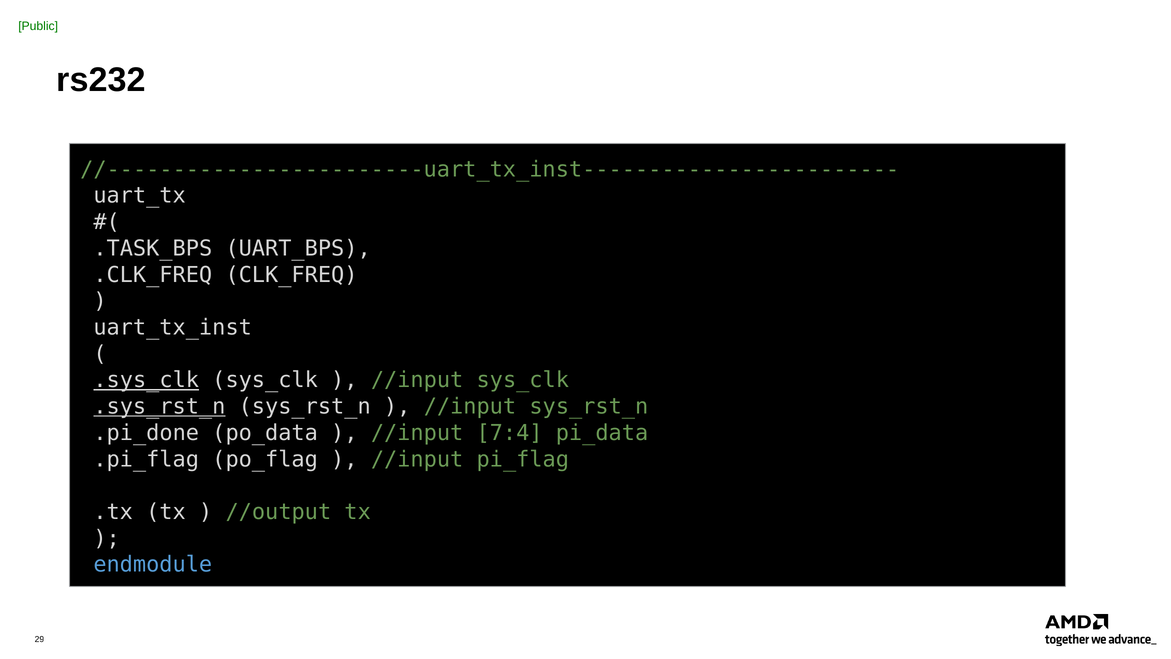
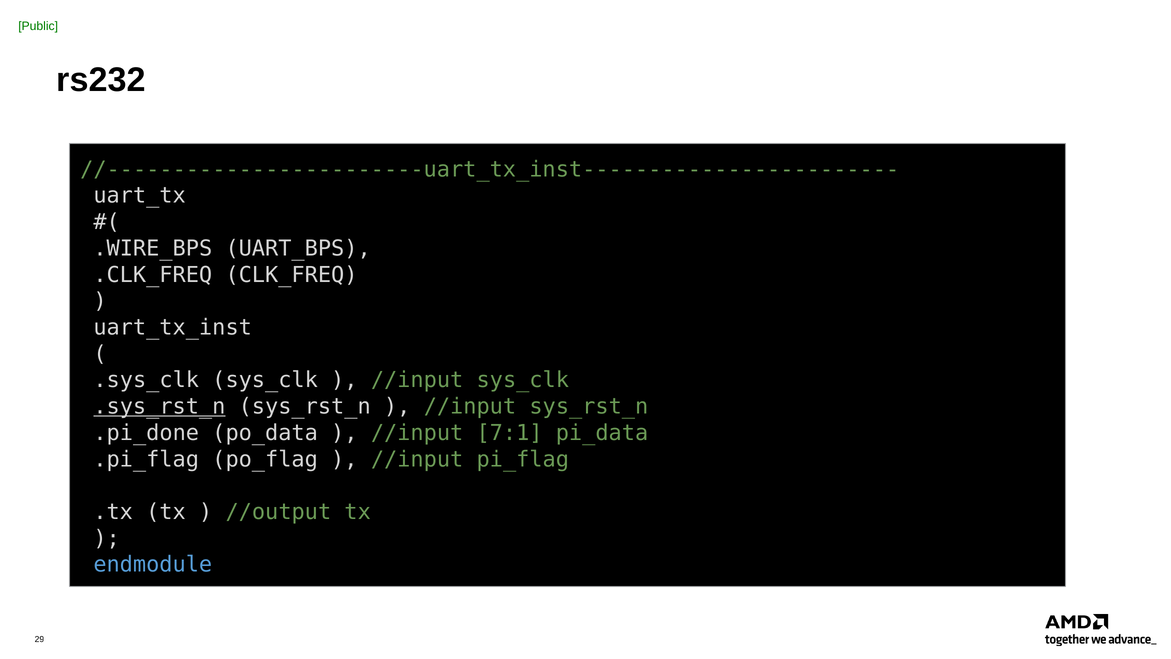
.TASK_BPS: .TASK_BPS -> .WIRE_BPS
.sys_clk underline: present -> none
7:4: 7:4 -> 7:1
